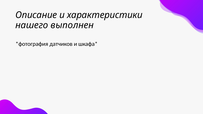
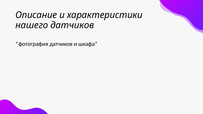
нашего выполнен: выполнен -> датчиков
